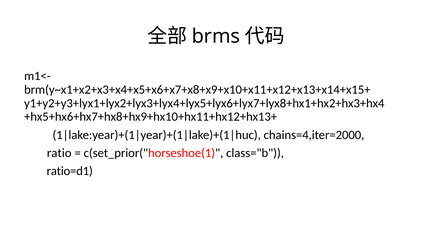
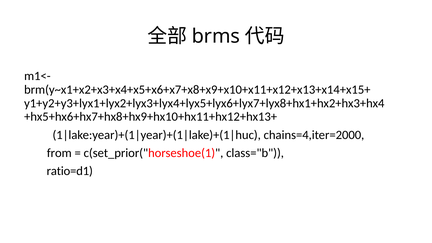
ratio: ratio -> from
